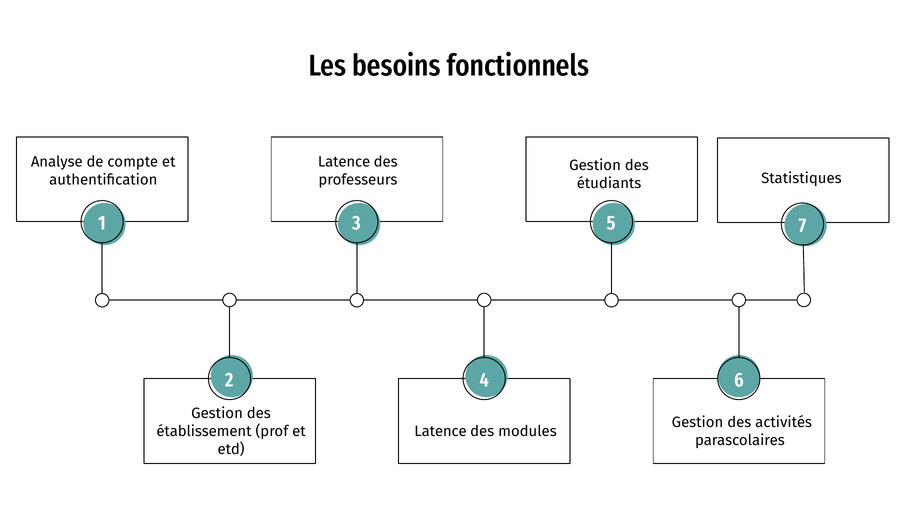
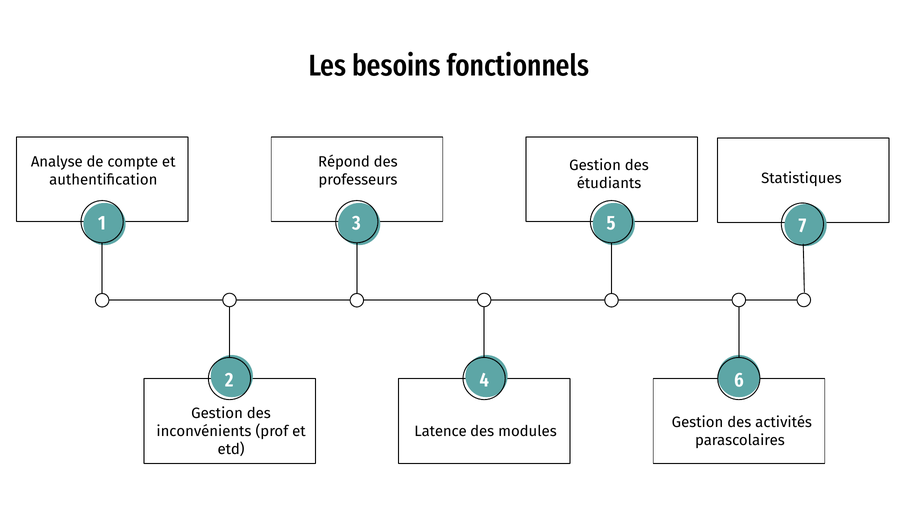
Latence at (344, 162): Latence -> Répond
établissement: établissement -> inconvénients
